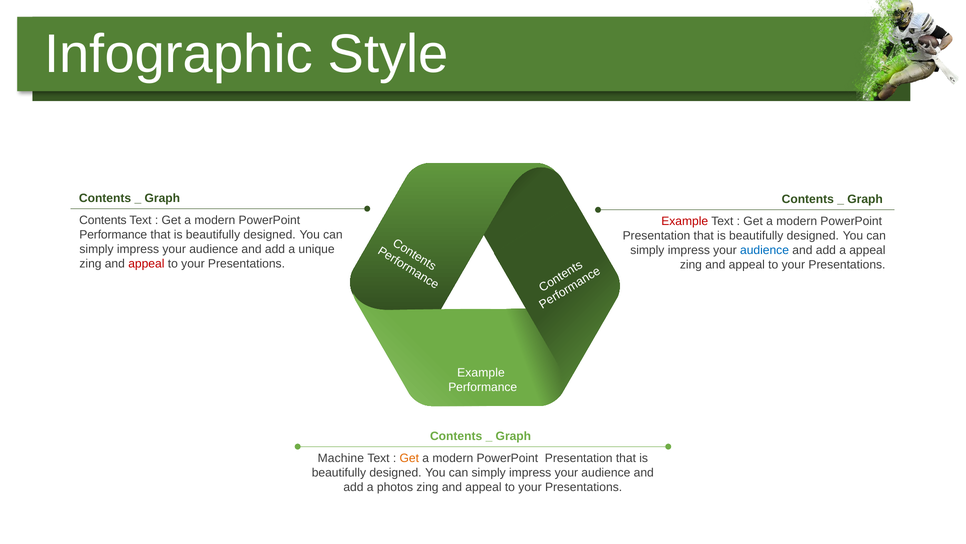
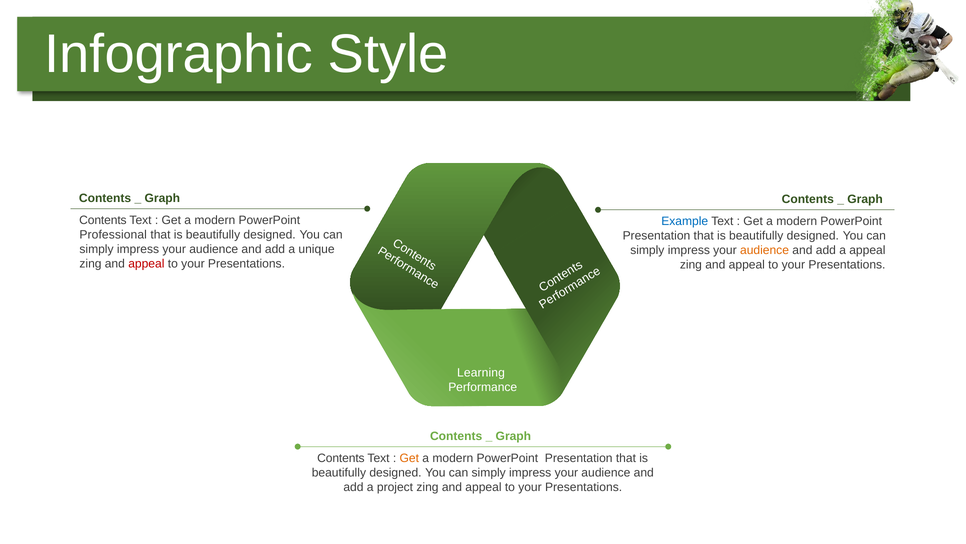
Example at (685, 221) colour: red -> blue
Performance at (113, 235): Performance -> Professional
audience at (765, 250) colour: blue -> orange
Example at (481, 373): Example -> Learning
Machine at (341, 458): Machine -> Contents
photos: photos -> project
